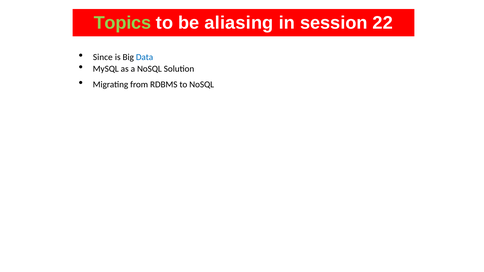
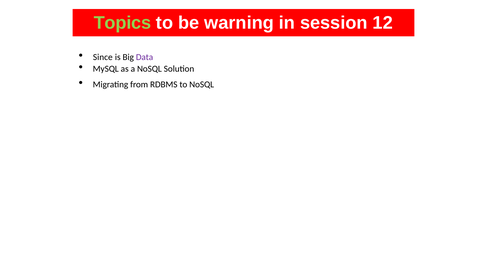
aliasing: aliasing -> warning
22: 22 -> 12
Data colour: blue -> purple
